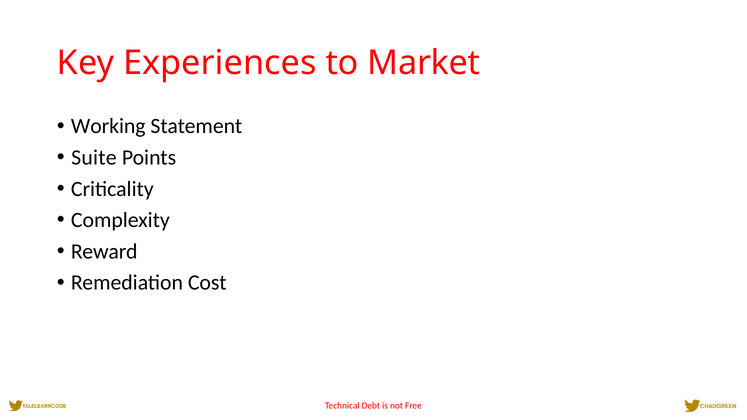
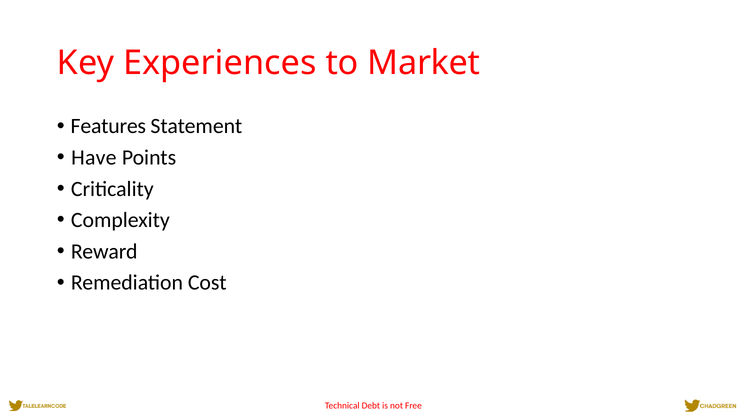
Working: Working -> Features
Suite: Suite -> Have
